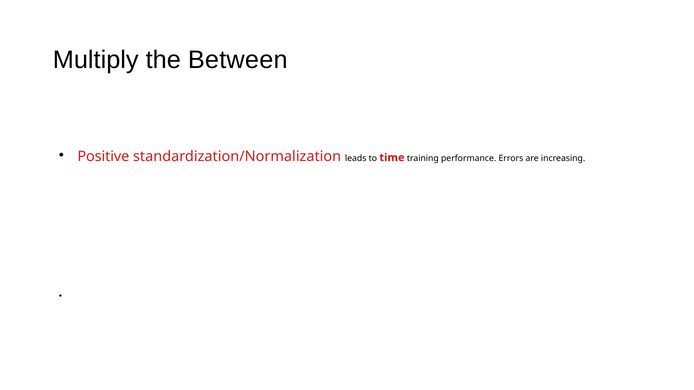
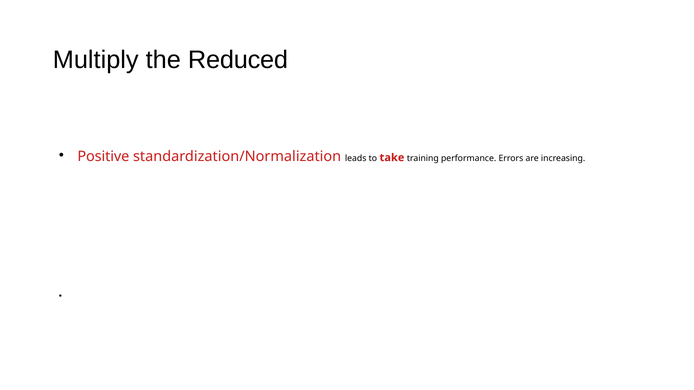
Between: Between -> Reduced
time: time -> take
